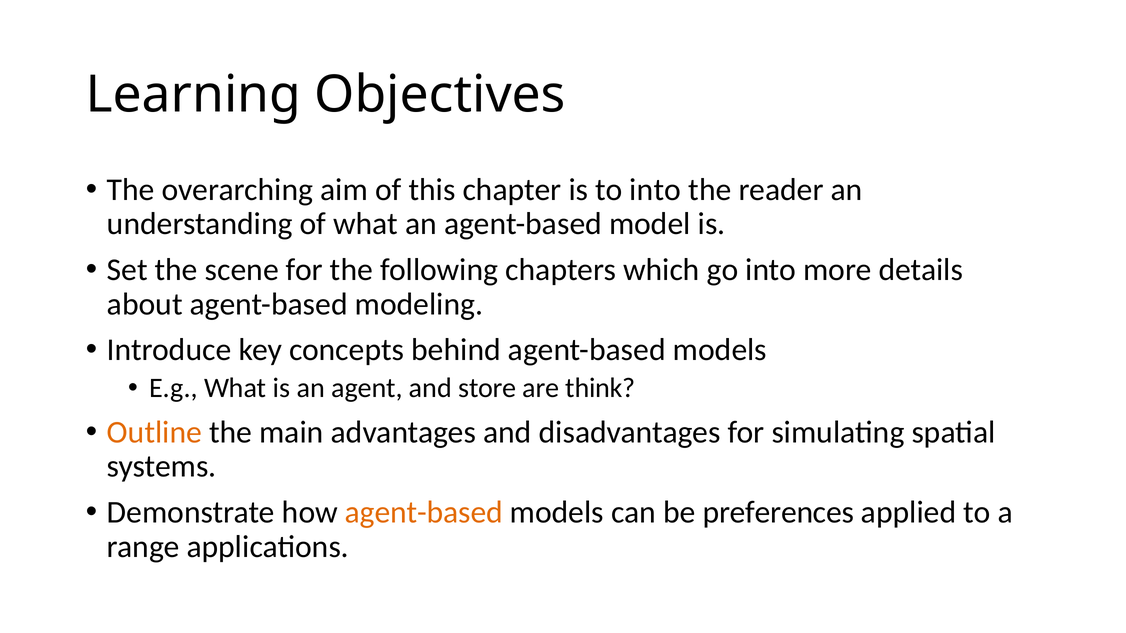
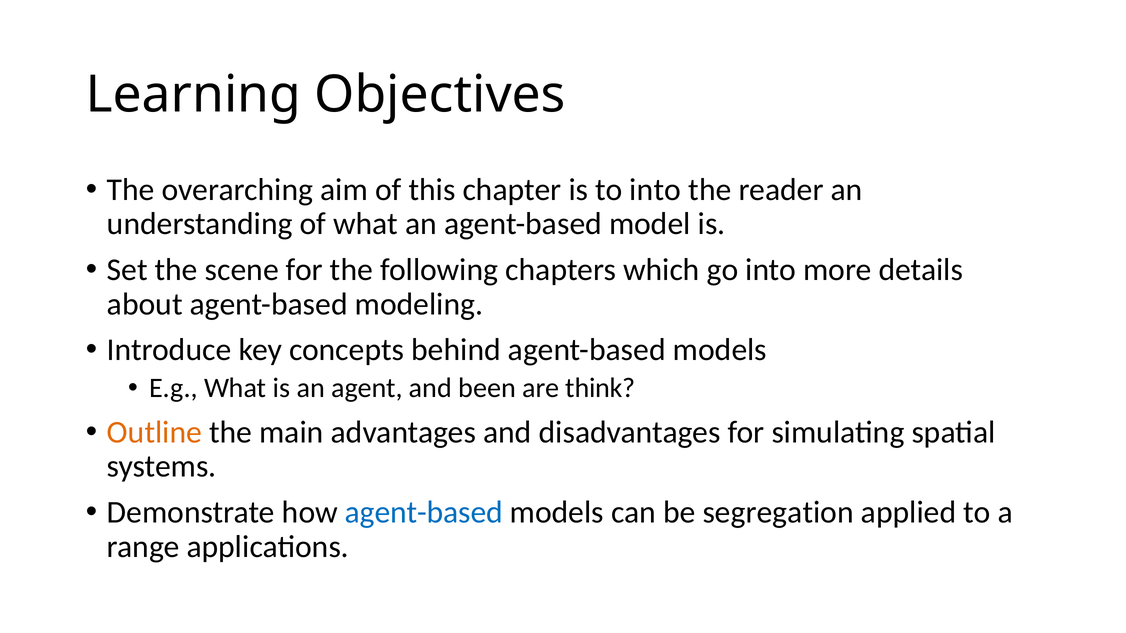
store: store -> been
agent-based at (424, 513) colour: orange -> blue
preferences: preferences -> segregation
